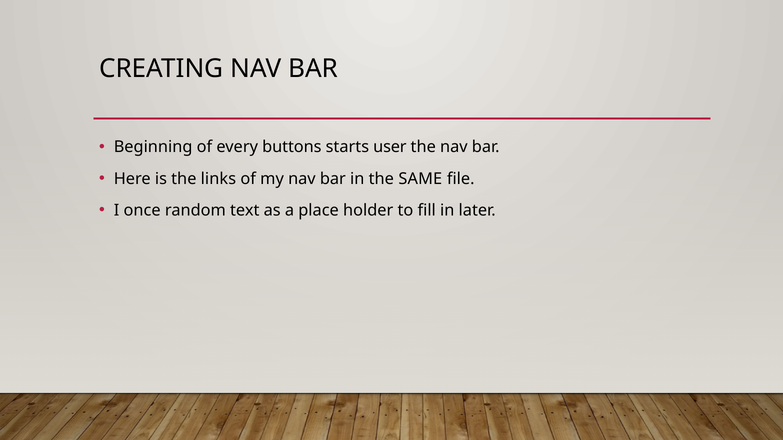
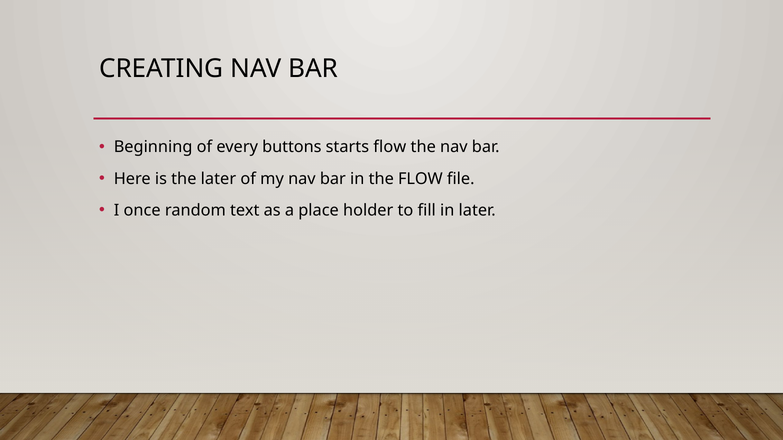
starts user: user -> flow
the links: links -> later
the SAME: SAME -> FLOW
